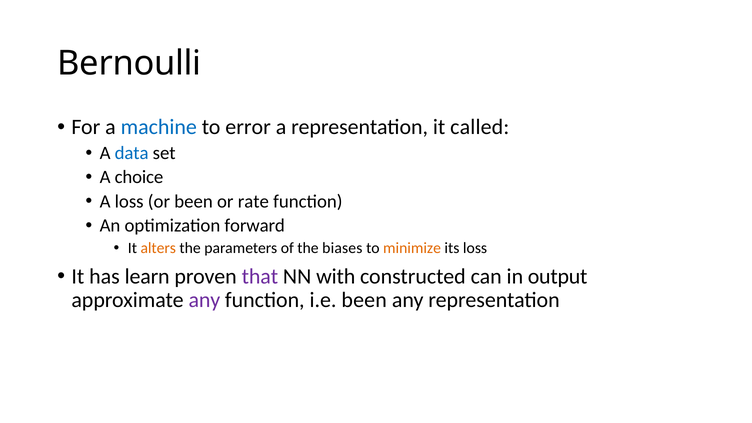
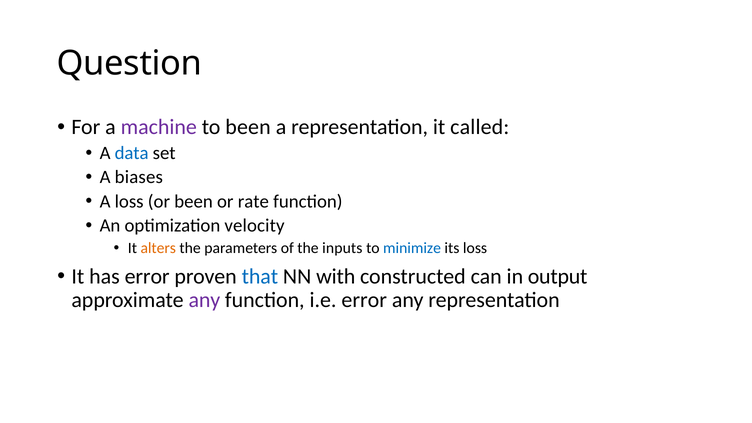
Bernoulli: Bernoulli -> Question
machine colour: blue -> purple
to error: error -> been
choice: choice -> biases
forward: forward -> velocity
biases: biases -> inputs
minimize colour: orange -> blue
has learn: learn -> error
that colour: purple -> blue
i.e been: been -> error
